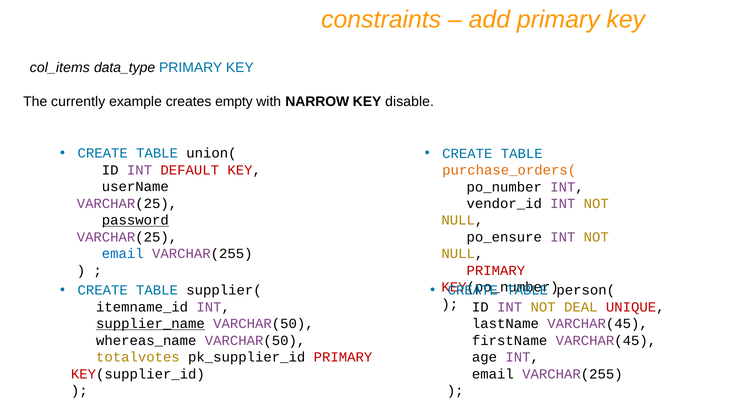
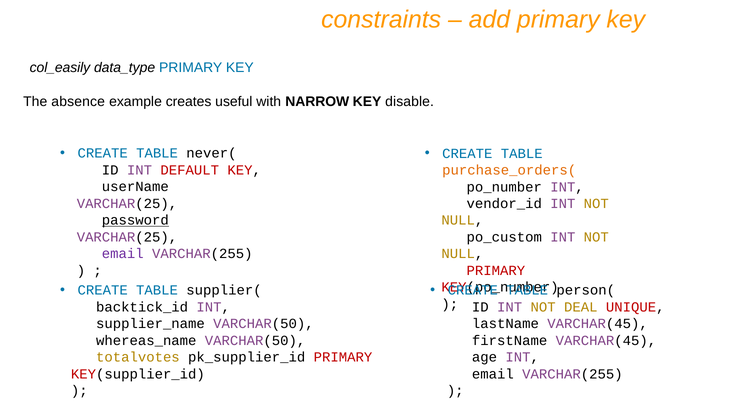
col_items: col_items -> col_easily
currently: currently -> absence
empty: empty -> useful
union(: union( -> never(
po_ensure: po_ensure -> po_custom
email at (123, 254) colour: blue -> purple
itemname_id: itemname_id -> backtick_id
supplier_name underline: present -> none
